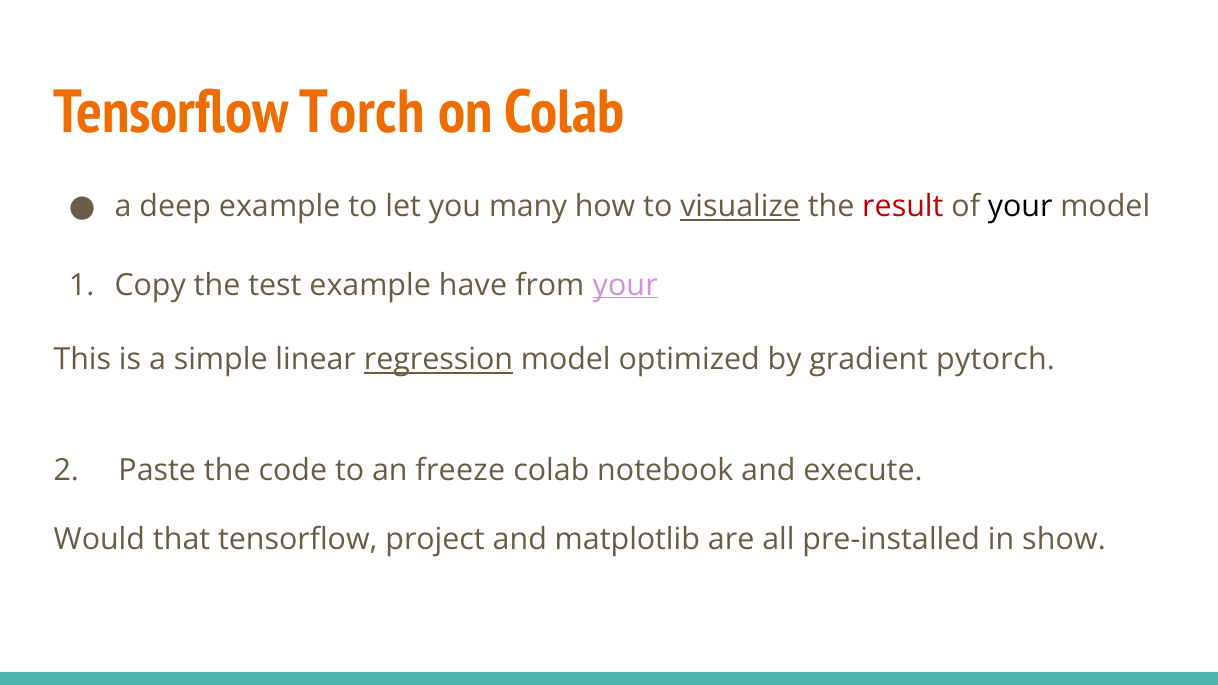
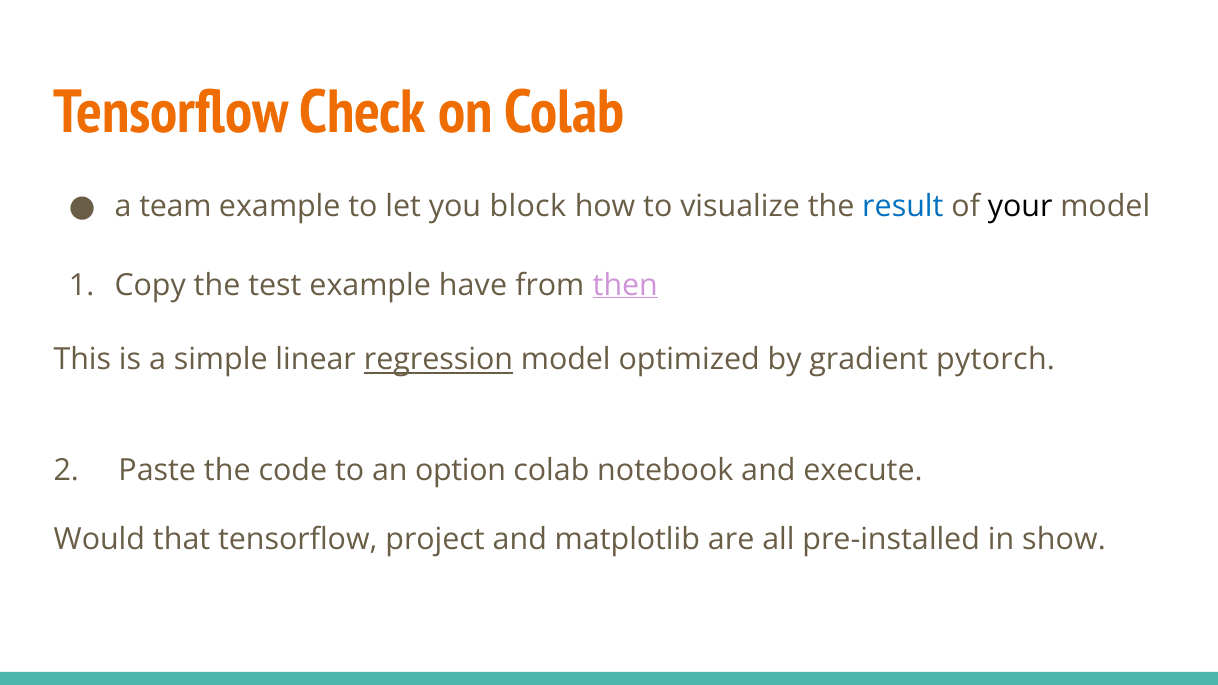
Torch: Torch -> Check
deep: deep -> team
many: many -> block
visualize underline: present -> none
result colour: red -> blue
from your: your -> then
freeze: freeze -> option
